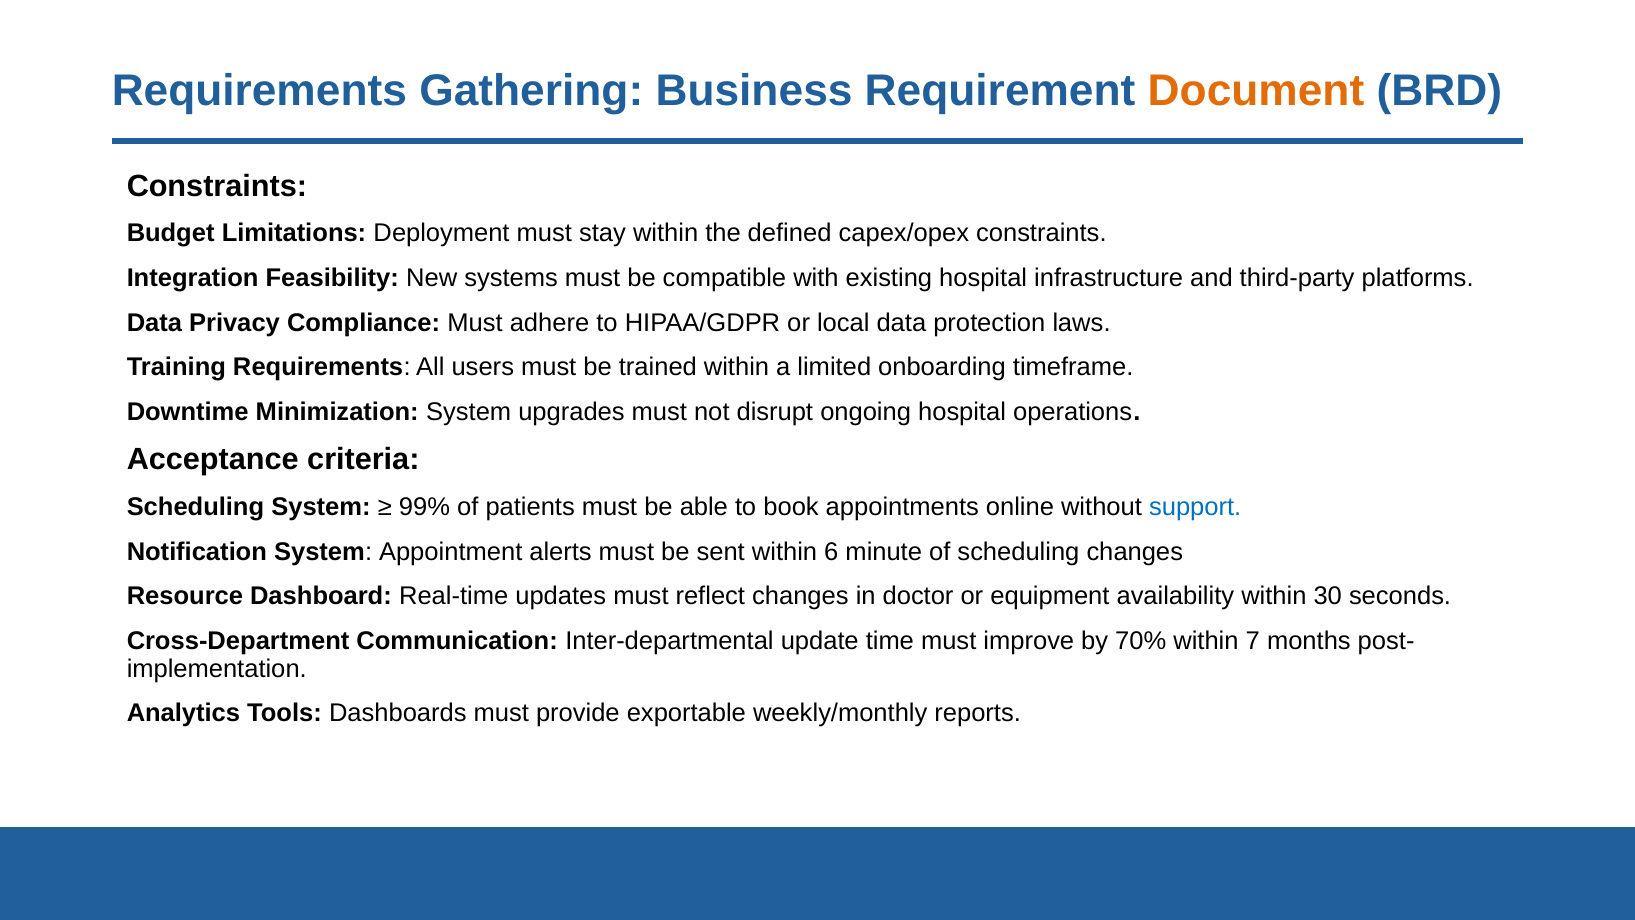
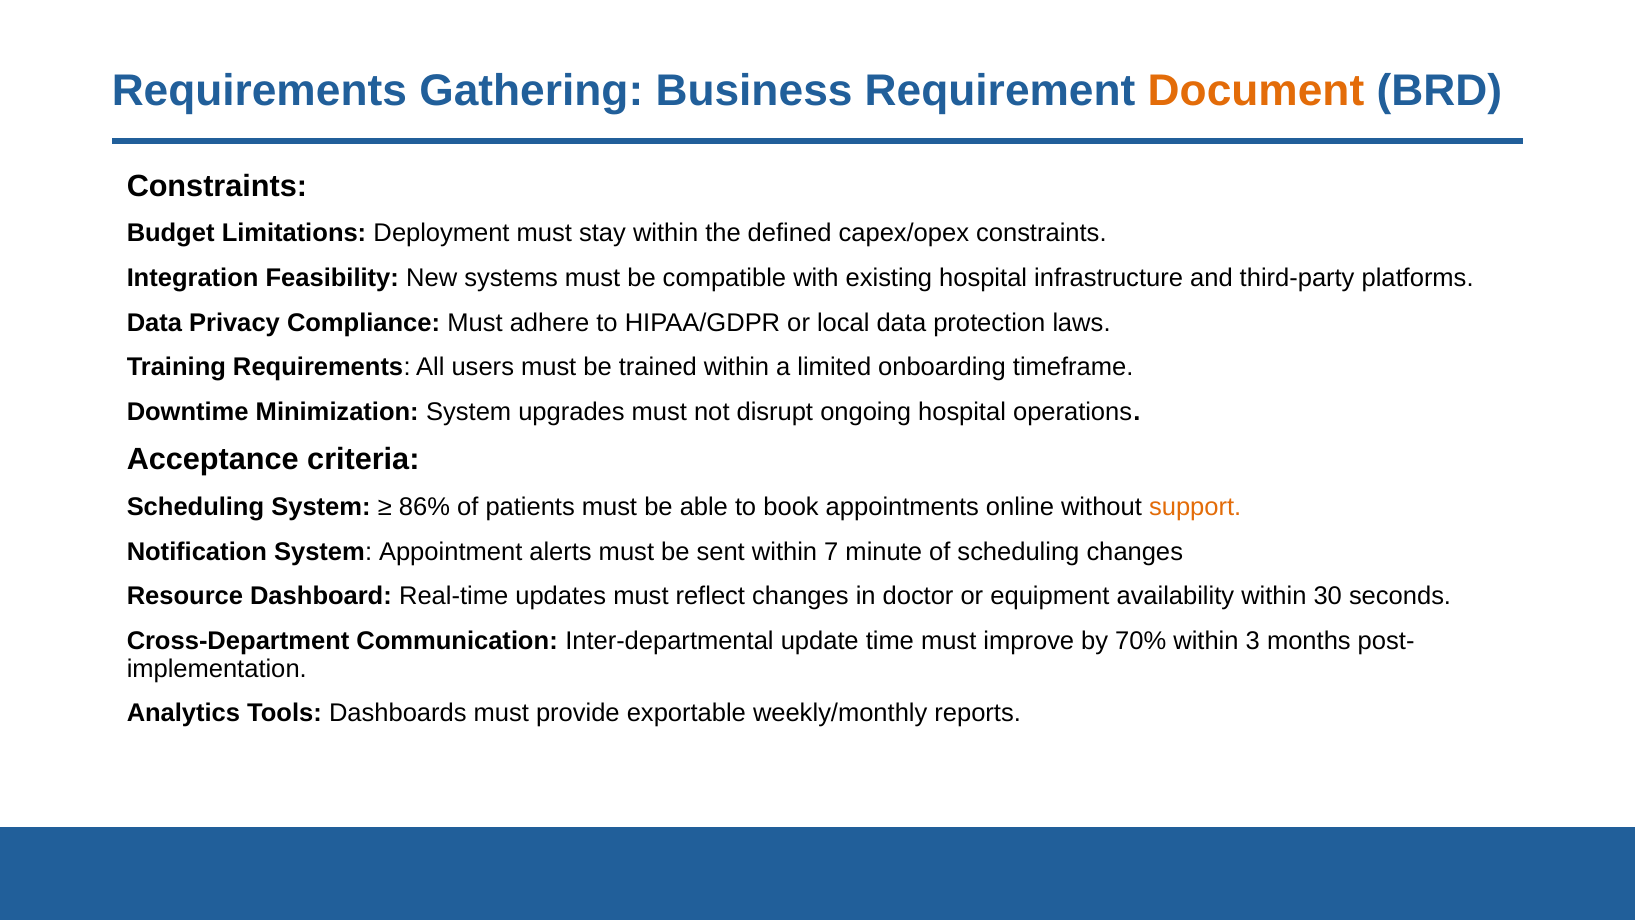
99%: 99% -> 86%
support colour: blue -> orange
6: 6 -> 7
7: 7 -> 3
